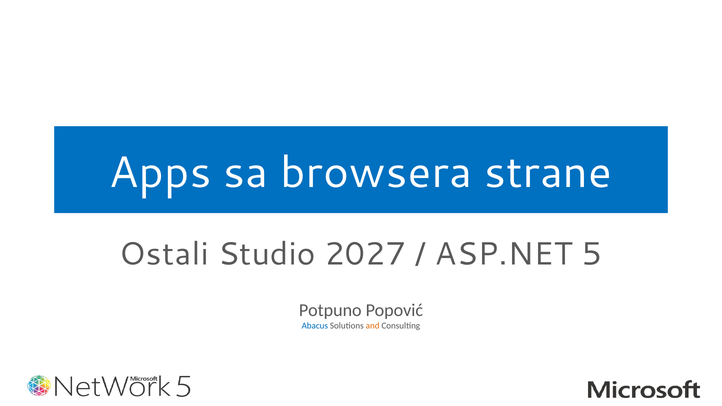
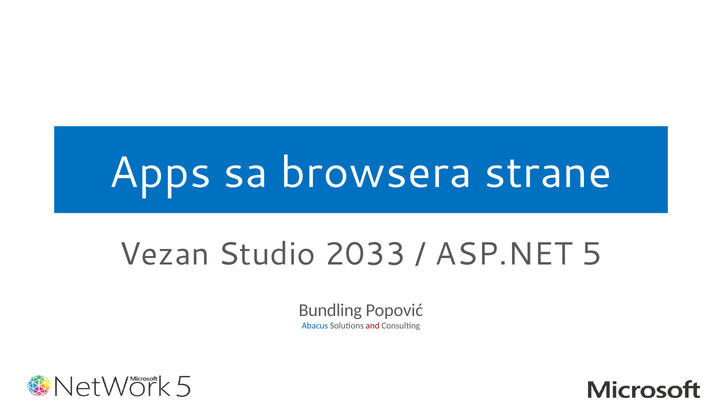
Ostali: Ostali -> Vezan
2027: 2027 -> 2033
Potpuno: Potpuno -> Bundling
and colour: orange -> red
